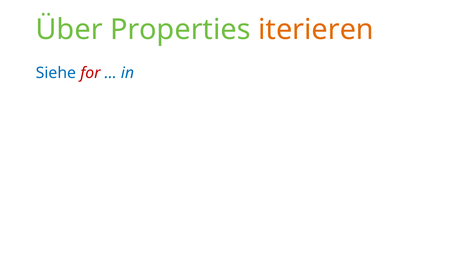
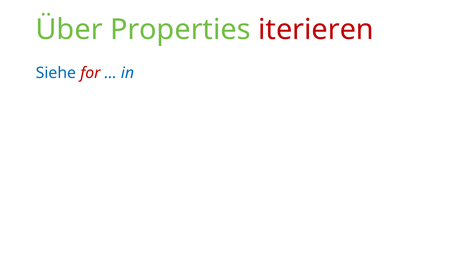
iterieren colour: orange -> red
